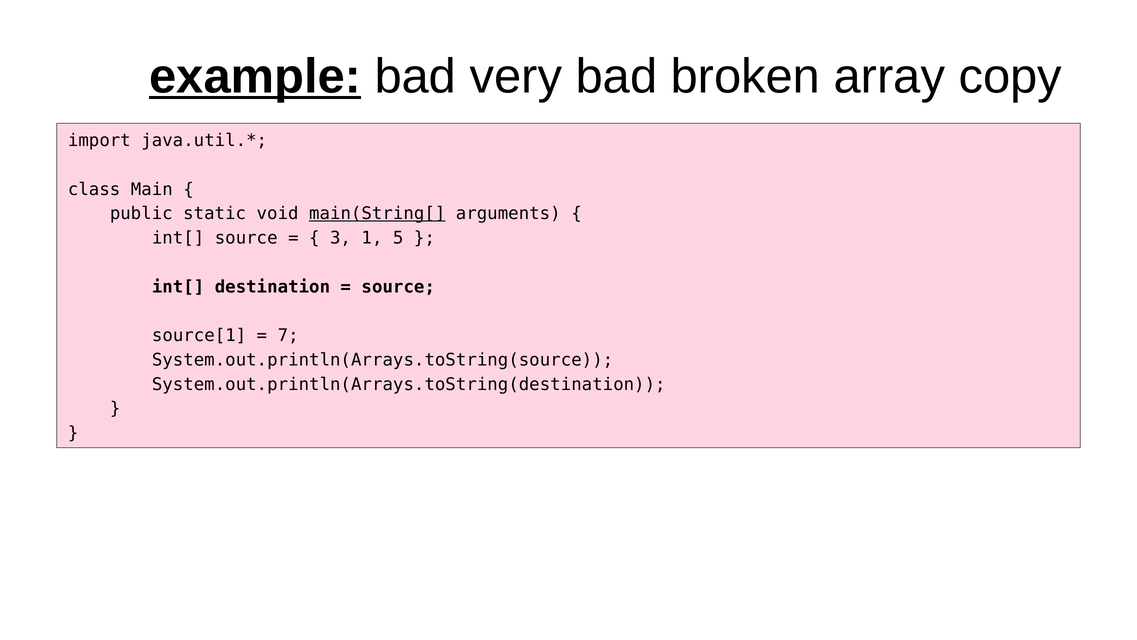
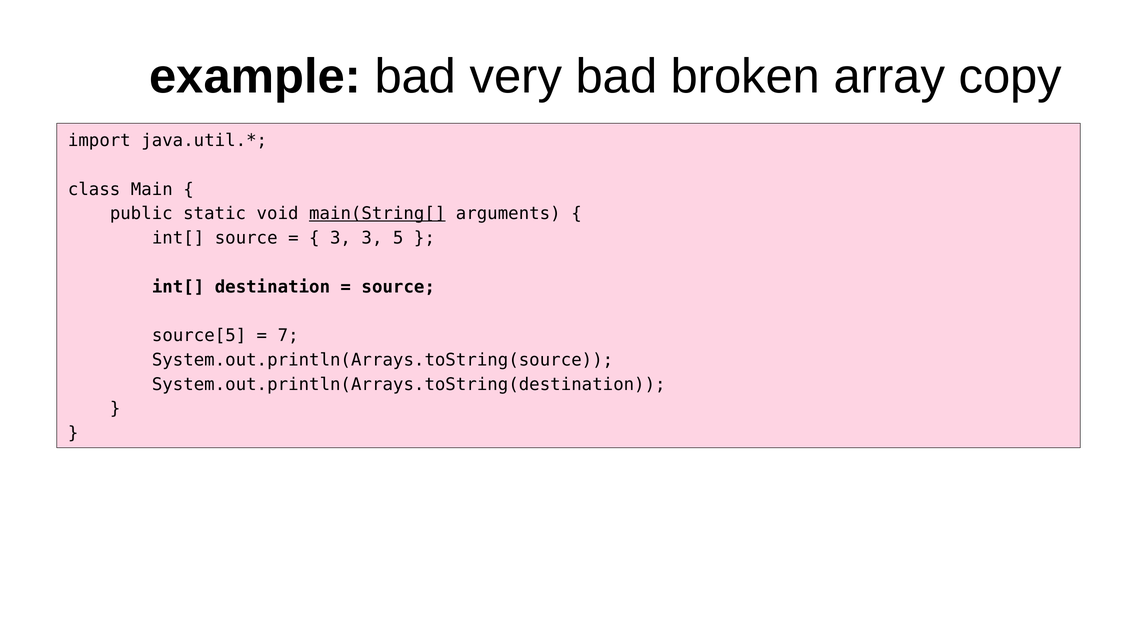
example underline: present -> none
3 1: 1 -> 3
source[1: source[1 -> source[5
